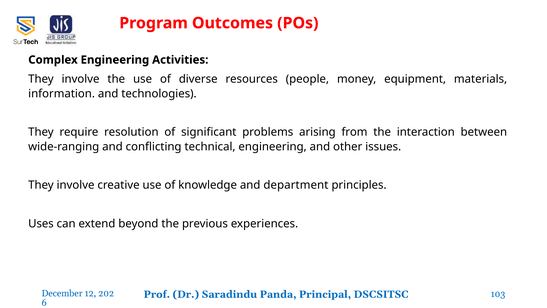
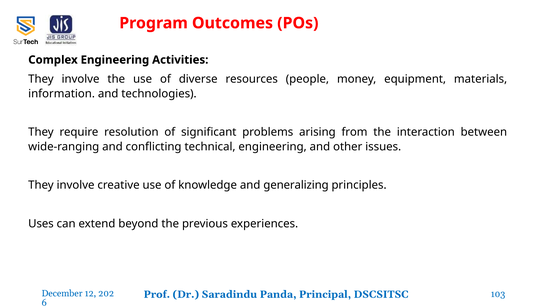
department: department -> generalizing
